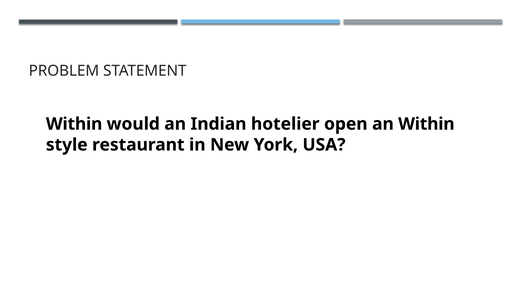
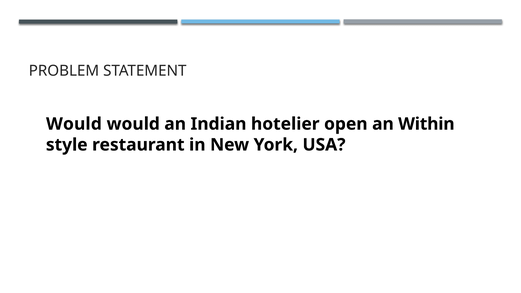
Within at (74, 124): Within -> Would
